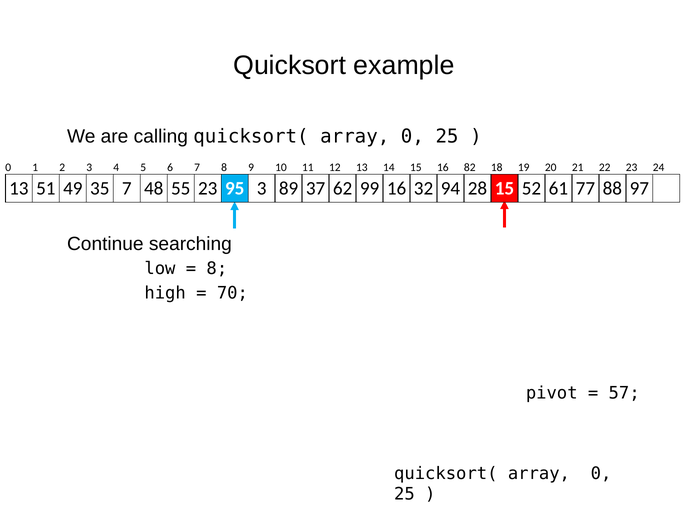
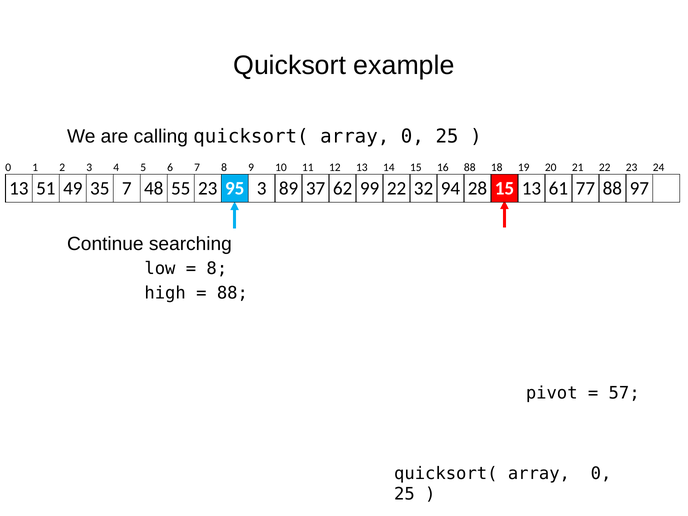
16 82: 82 -> 88
99 16: 16 -> 22
15 52: 52 -> 13
70 at (232, 293): 70 -> 88
